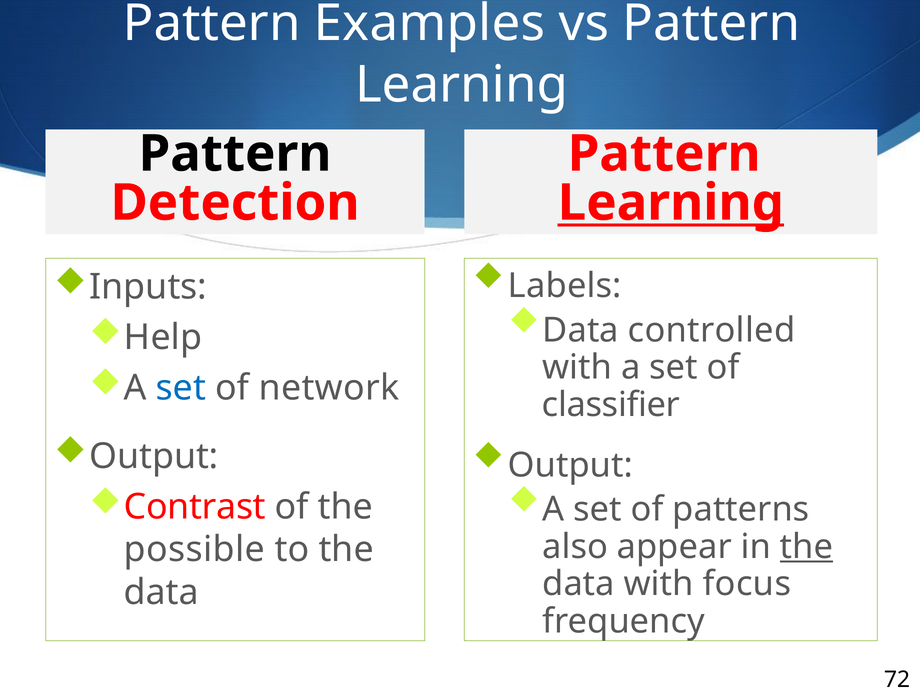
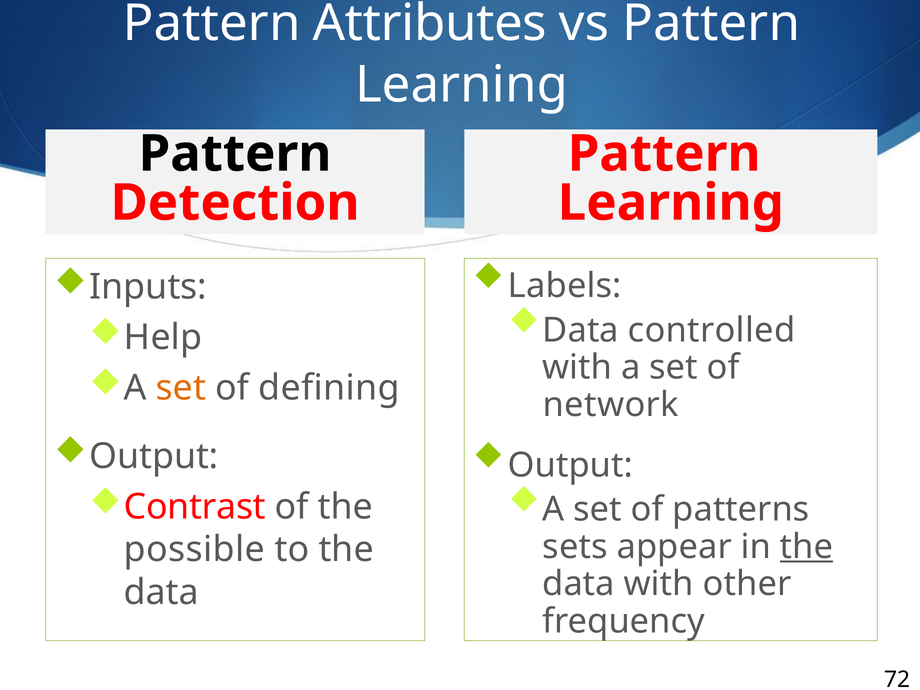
Examples: Examples -> Attributes
Learning at (671, 203) underline: present -> none
set at (181, 388) colour: blue -> orange
network: network -> defining
classifier: classifier -> network
also: also -> sets
focus: focus -> other
